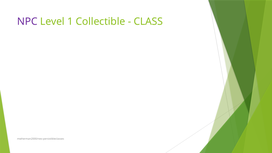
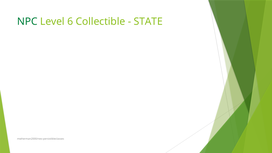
NPC colour: purple -> green
1: 1 -> 6
CLASS: CLASS -> STATE
